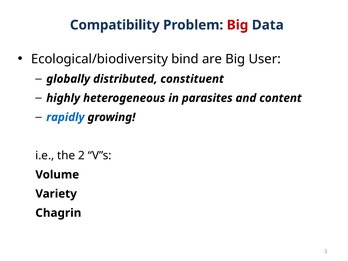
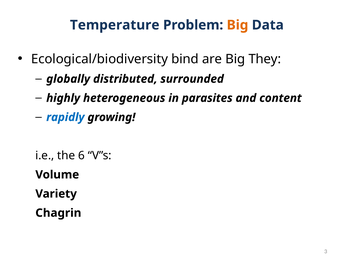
Compatibility: Compatibility -> Temperature
Big at (238, 25) colour: red -> orange
User: User -> They
constituent: constituent -> surrounded
2: 2 -> 6
